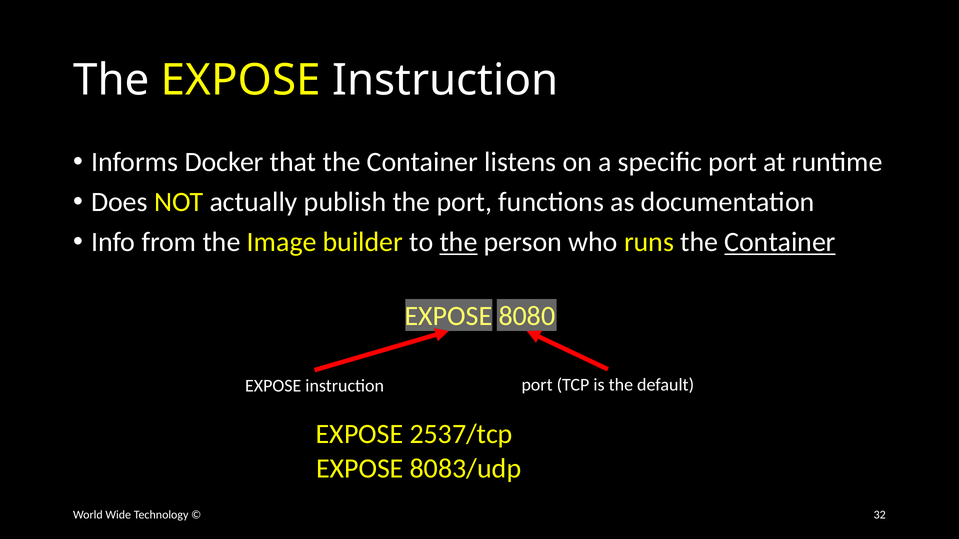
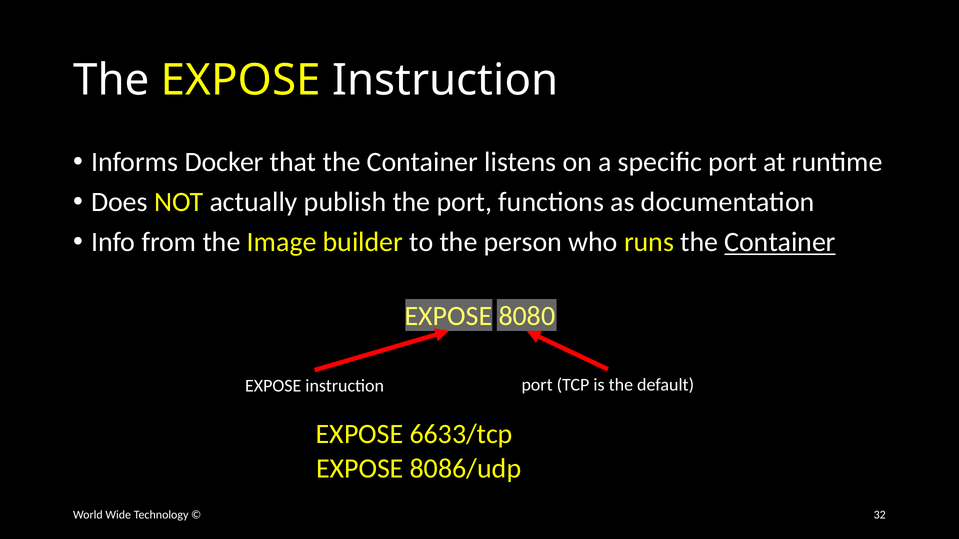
the at (459, 242) underline: present -> none
2537/tcp: 2537/tcp -> 6633/tcp
8083/udp: 8083/udp -> 8086/udp
